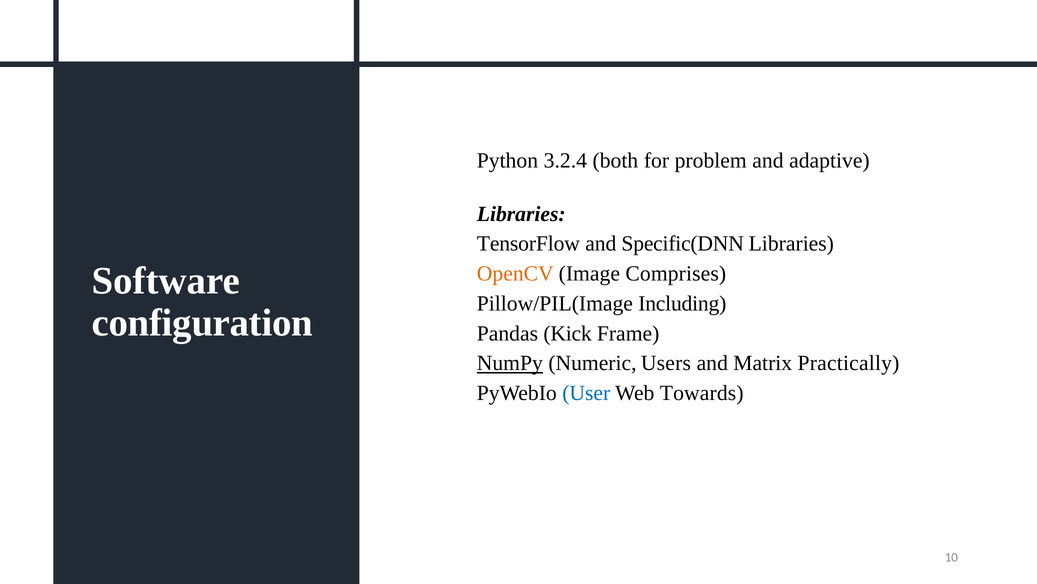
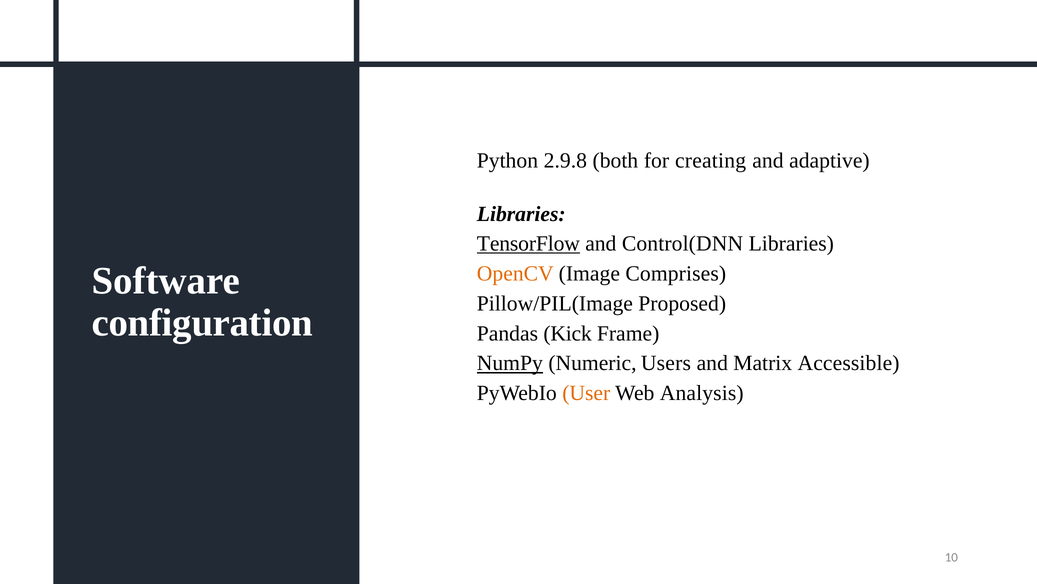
3.2.4: 3.2.4 -> 2.9.8
problem: problem -> creating
TensorFlow underline: none -> present
Specific(DNN: Specific(DNN -> Control(DNN
Including: Including -> Proposed
Practically: Practically -> Accessible
User colour: blue -> orange
Towards: Towards -> Analysis
